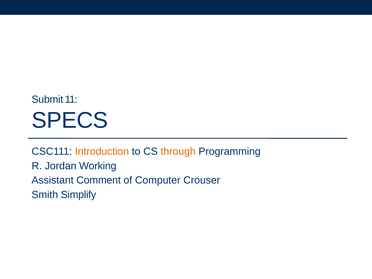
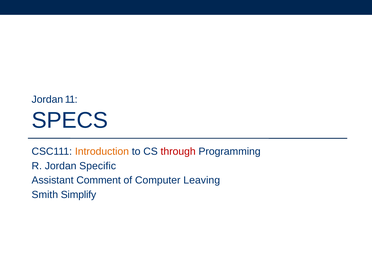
Submit at (47, 100): Submit -> Jordan
through colour: orange -> red
Working: Working -> Specific
Crouser: Crouser -> Leaving
